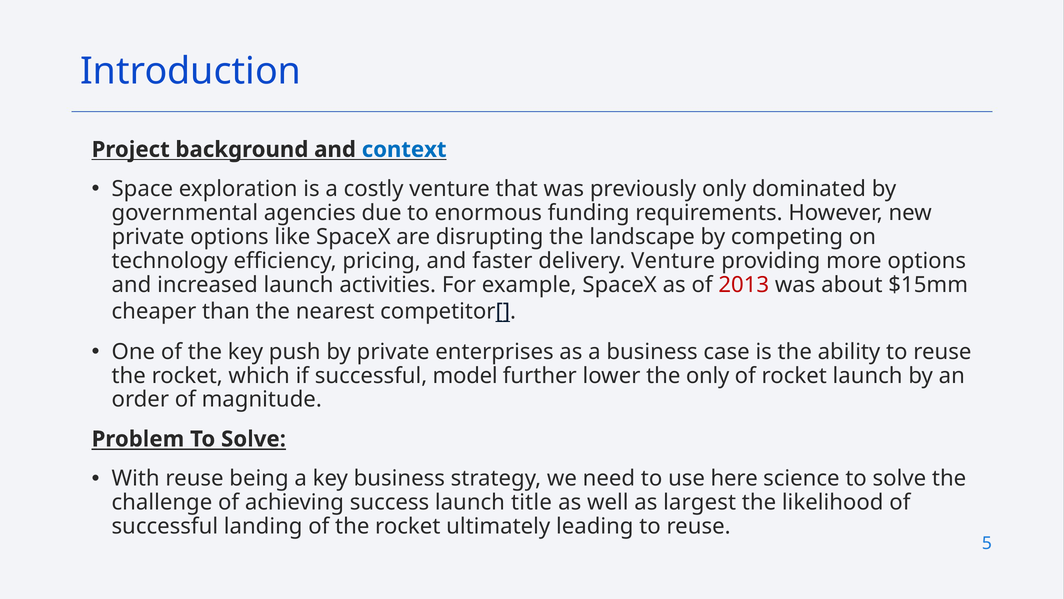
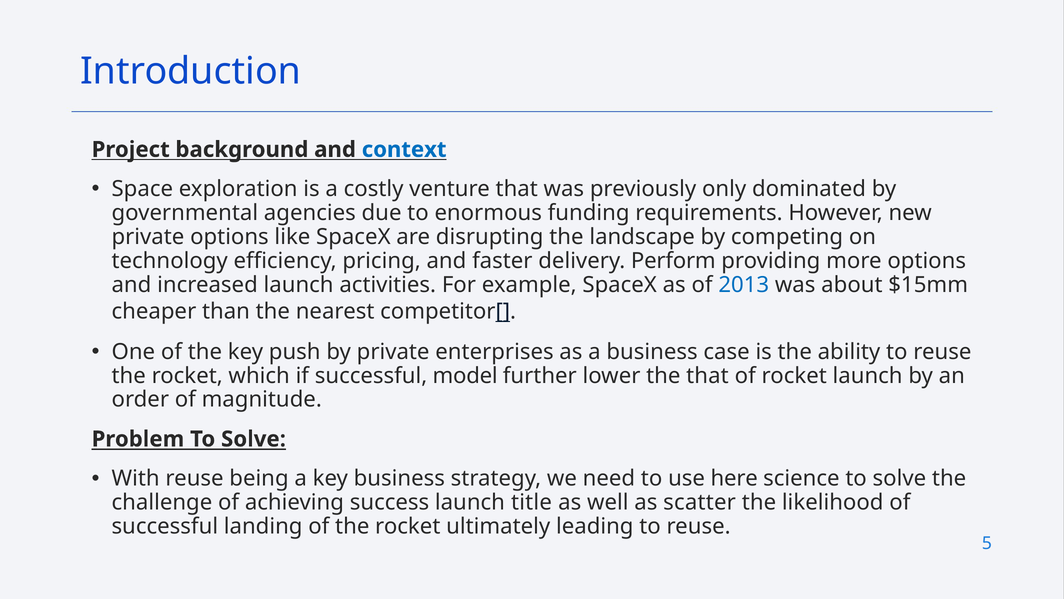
delivery Venture: Venture -> Perform
2013 colour: red -> blue
the only: only -> that
largest: largest -> scatter
